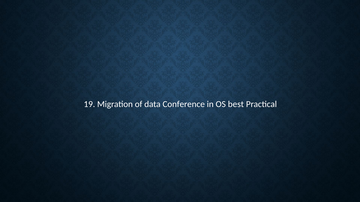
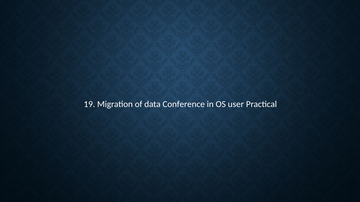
best: best -> user
